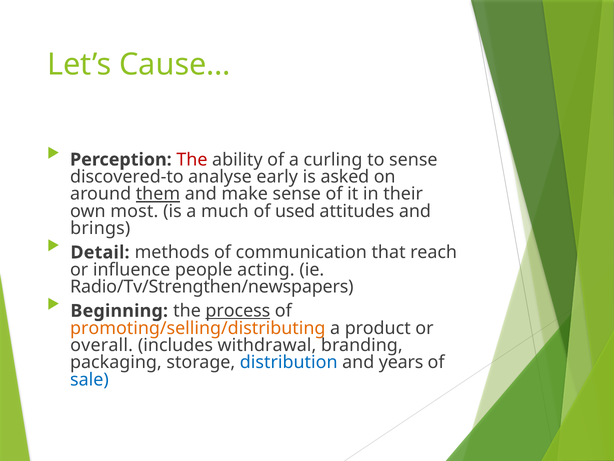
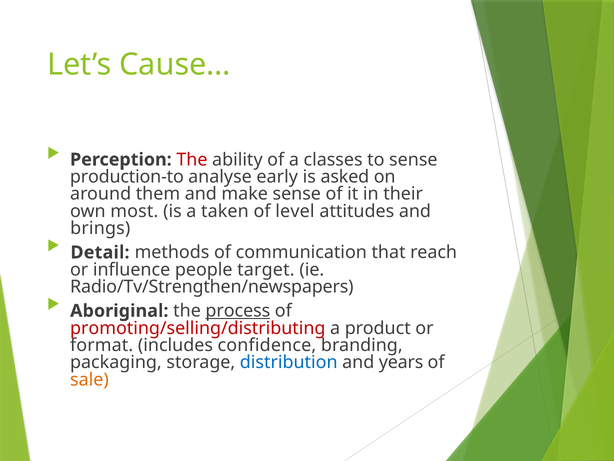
curling: curling -> classes
discovered-to: discovered-to -> production-to
them underline: present -> none
much: much -> taken
used: used -> level
acting: acting -> target
Beginning: Beginning -> Aboriginal
promoting/selling/distributing colour: orange -> red
overall: overall -> format
withdrawal: withdrawal -> confidence
sale colour: blue -> orange
